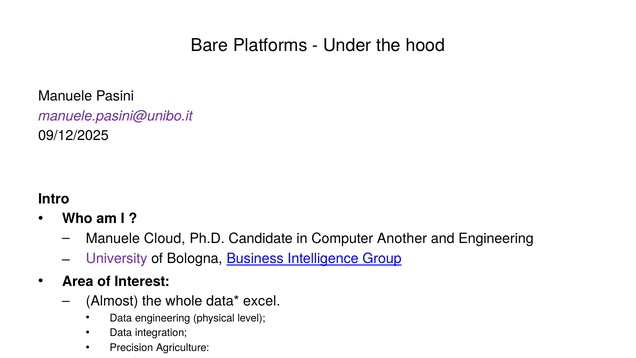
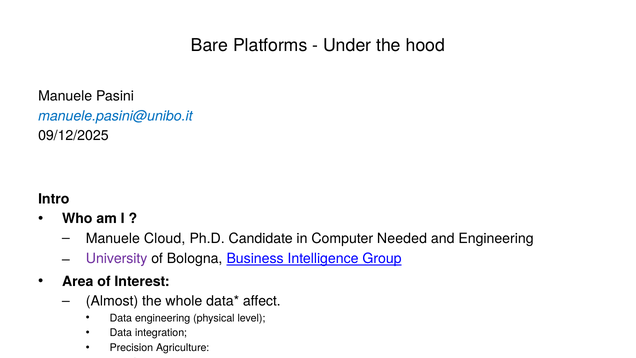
manuele.pasini@unibo.it colour: purple -> blue
Another: Another -> Needed
excel at (262, 301): excel -> affect
